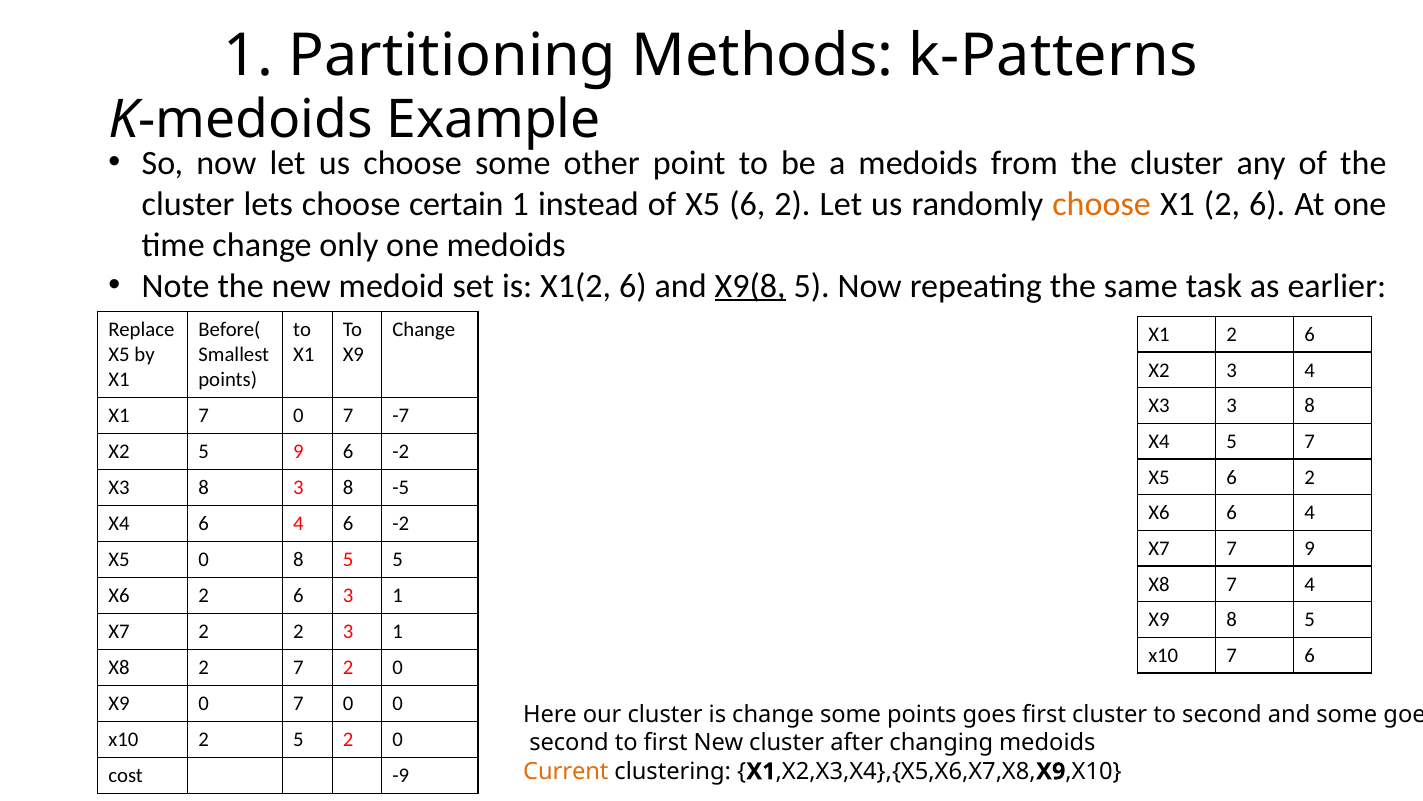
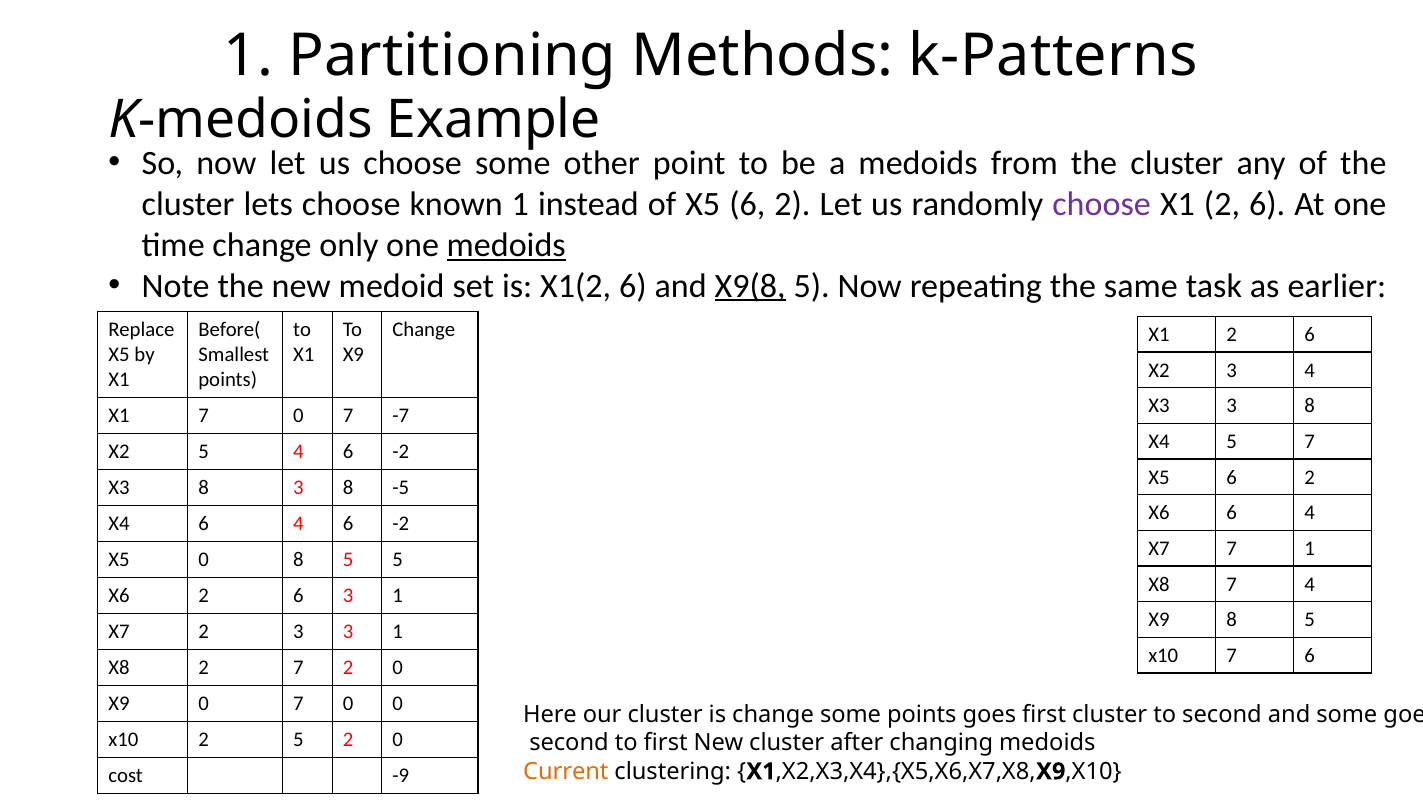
certain: certain -> known
choose at (1102, 204) colour: orange -> purple
medoids at (506, 245) underline: none -> present
5 9: 9 -> 4
7 9: 9 -> 1
2 2: 2 -> 3
